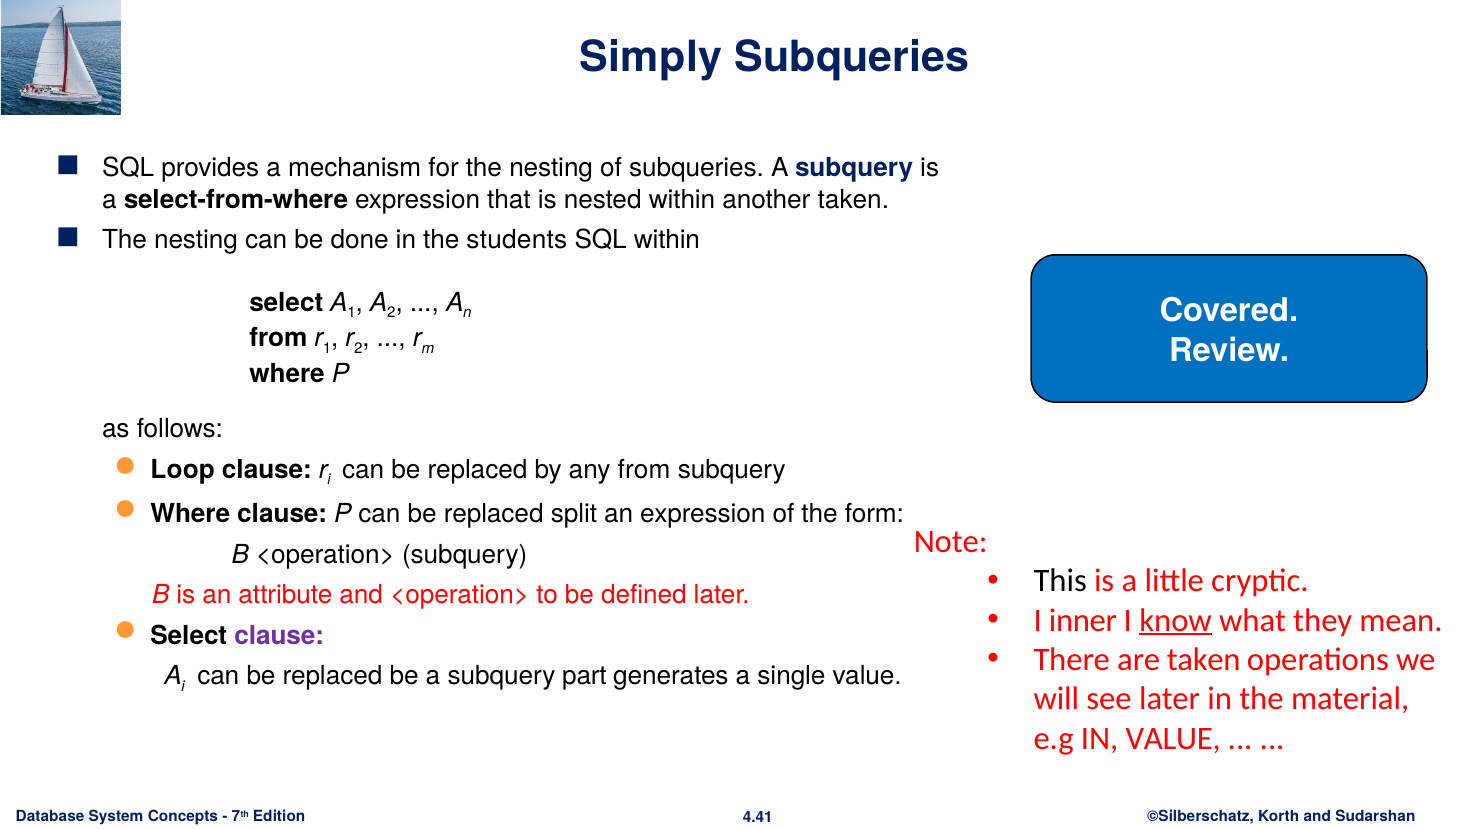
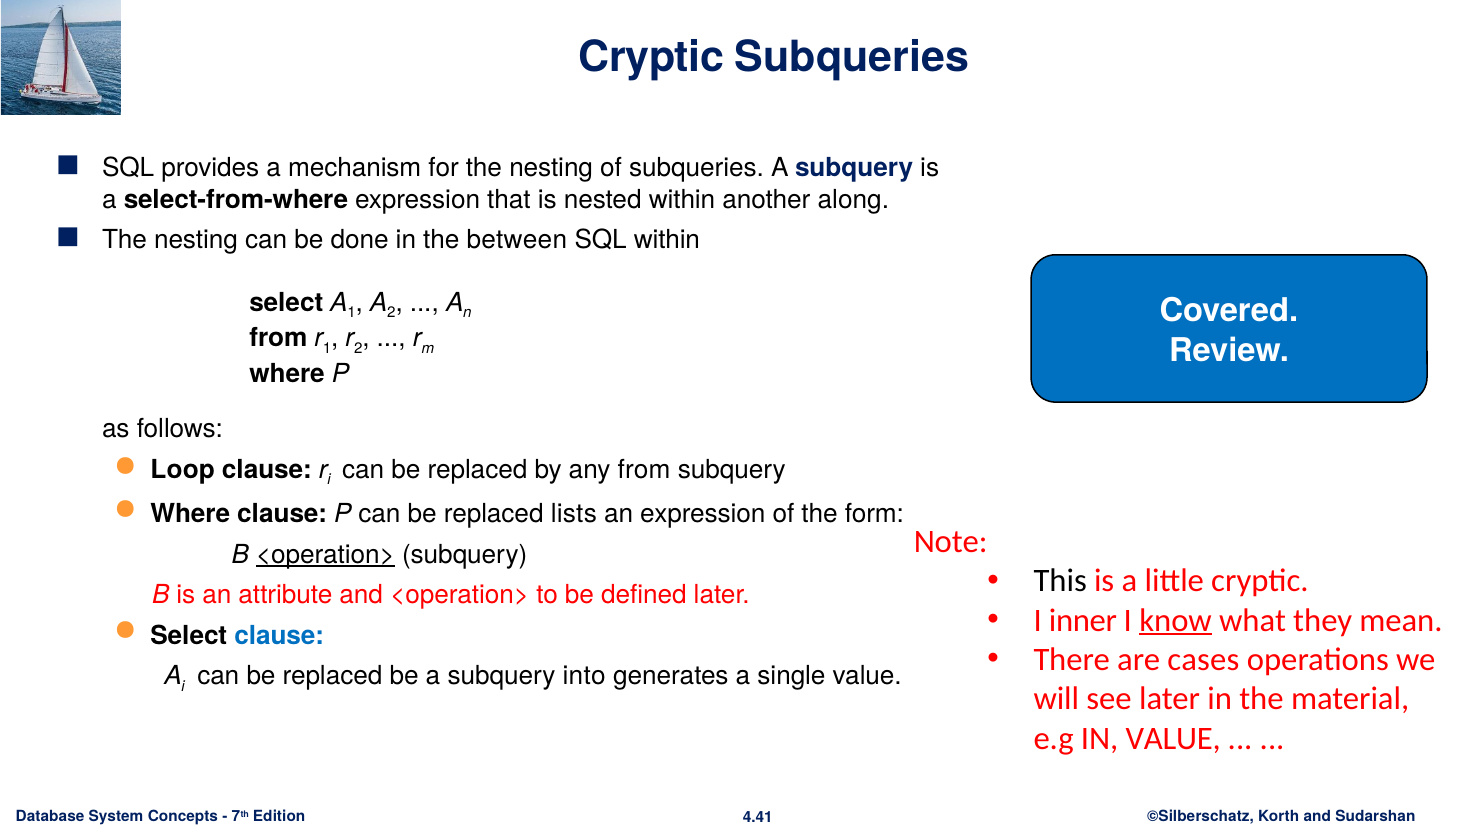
Simply at (651, 58): Simply -> Cryptic
another taken: taken -> along
students: students -> between
split: split -> lists
<operation> at (325, 554) underline: none -> present
clause at (279, 635) colour: purple -> blue
are taken: taken -> cases
part: part -> into
